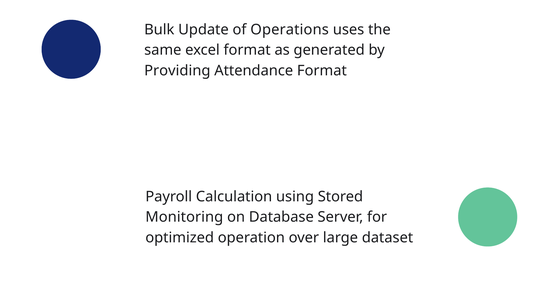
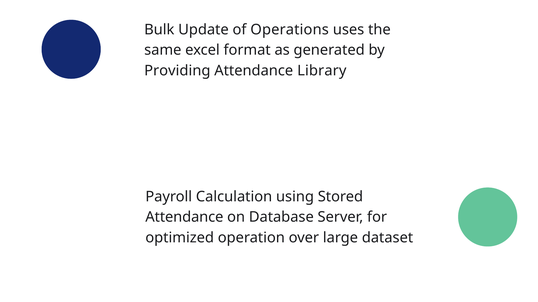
Attendance Format: Format -> Library
Monitoring at (184, 217): Monitoring -> Attendance
